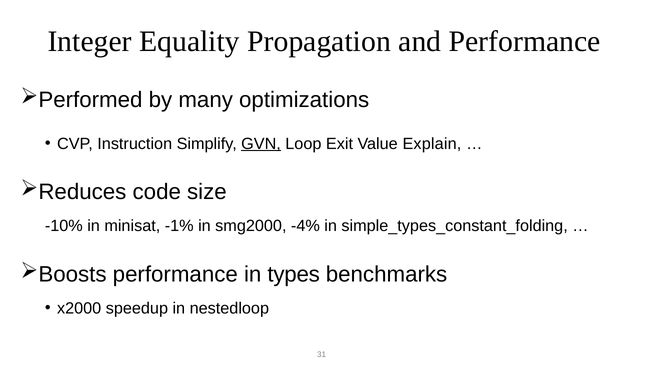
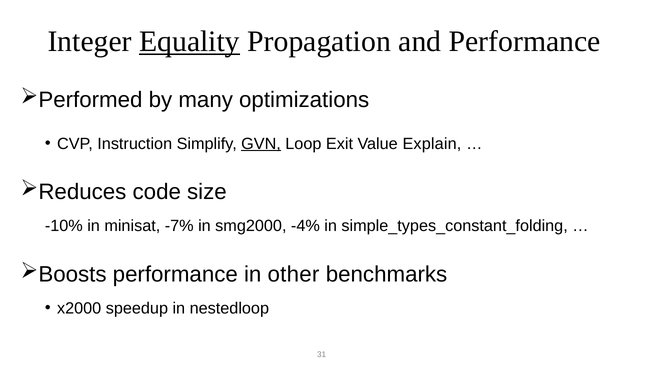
Equality underline: none -> present
-1%: -1% -> -7%
types: types -> other
